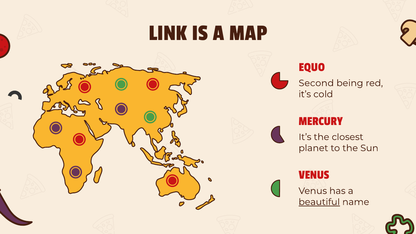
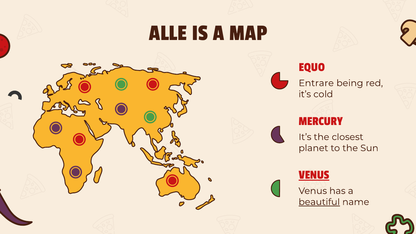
LINK: LINK -> ALLE
Second: Second -> Entrare
VENUS at (314, 175) underline: none -> present
